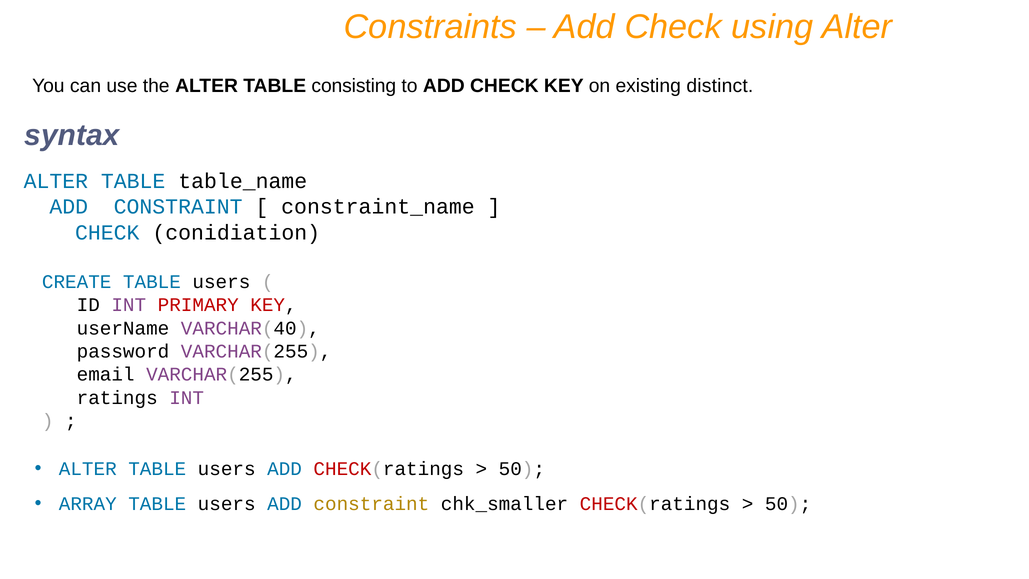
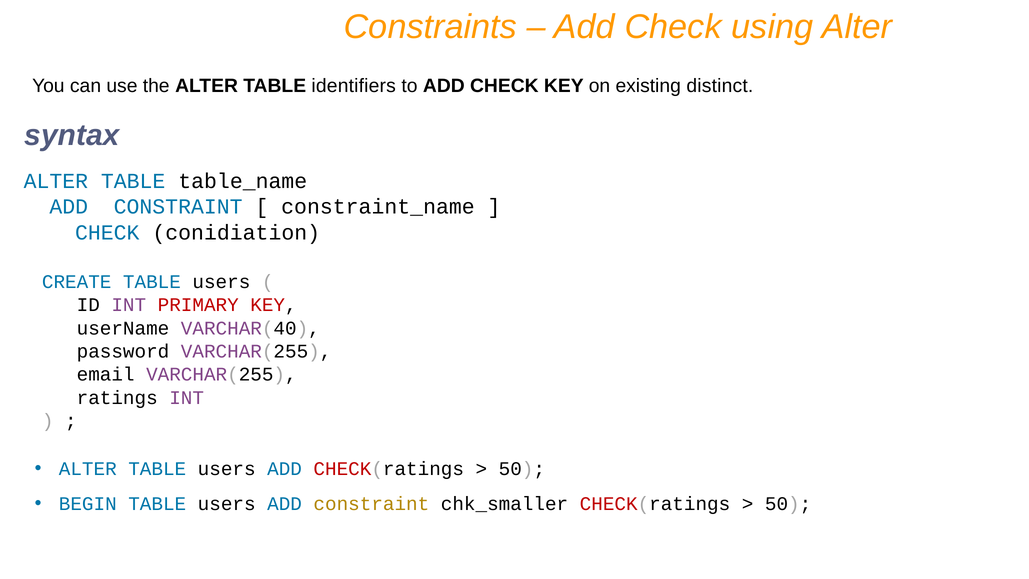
consisting: consisting -> identifiers
ARRAY: ARRAY -> BEGIN
